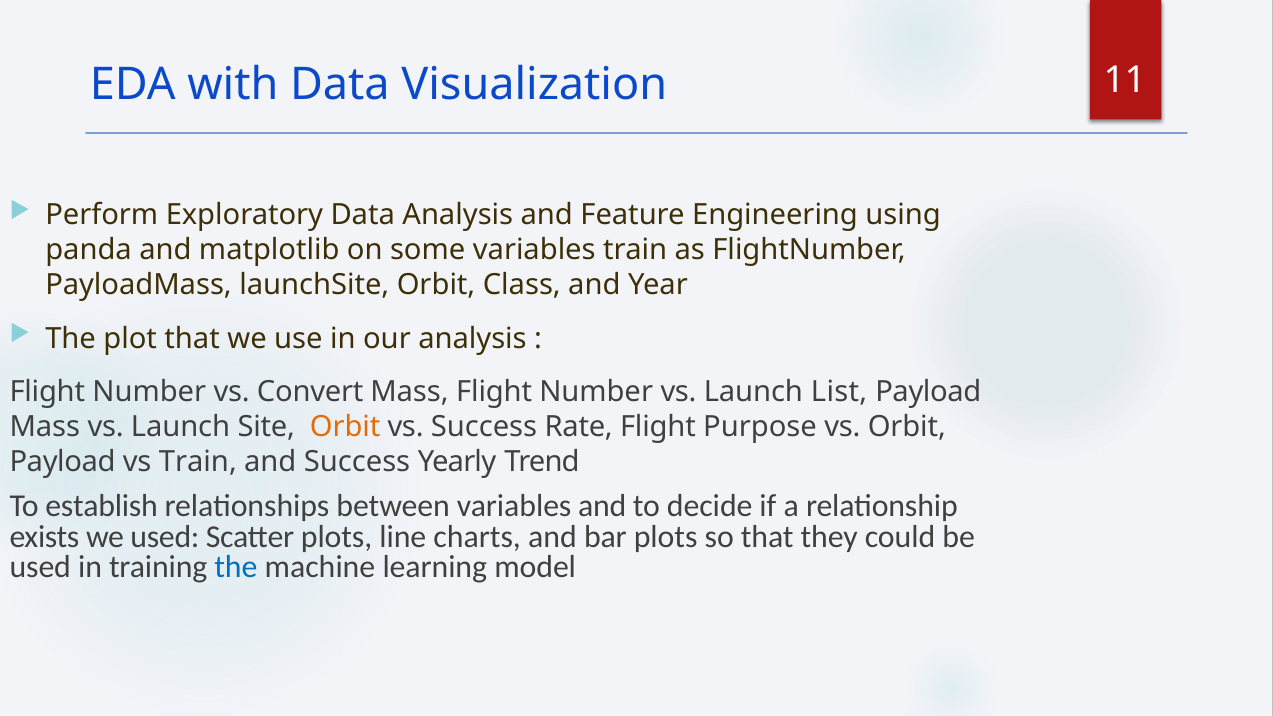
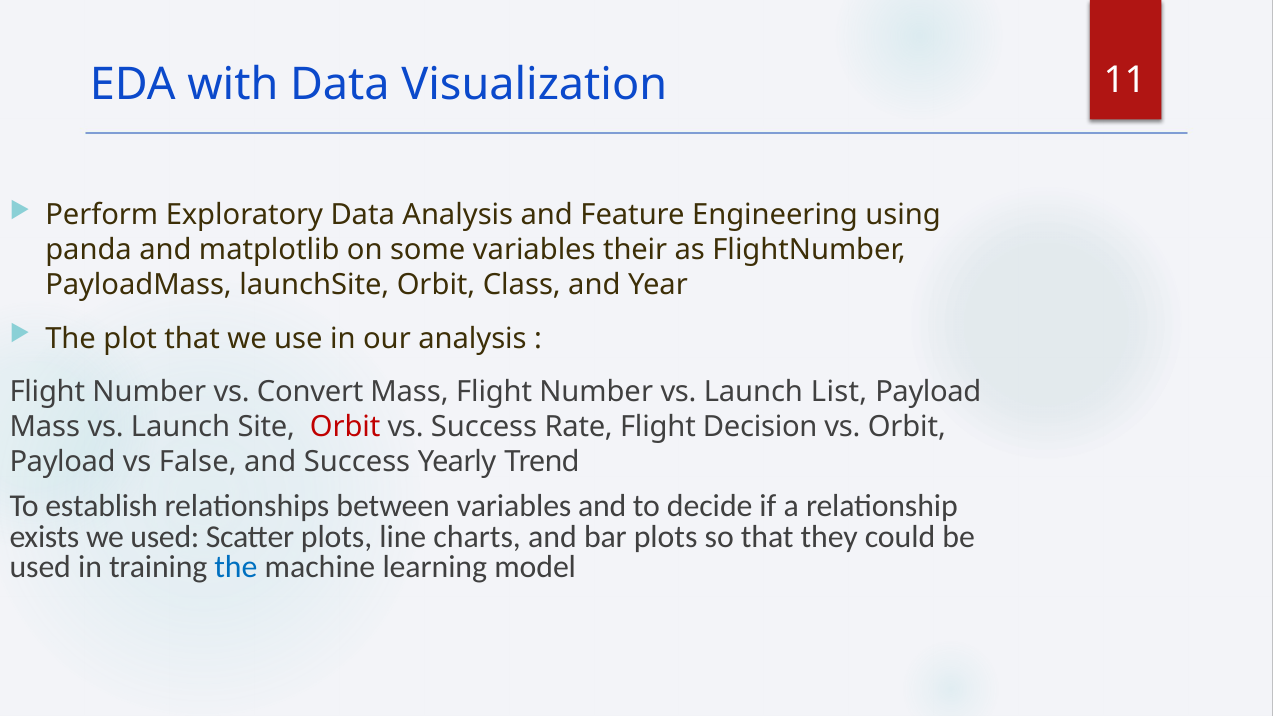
variables train: train -> their
Orbit at (345, 427) colour: orange -> red
Purpose: Purpose -> Decision
vs Train: Train -> False
